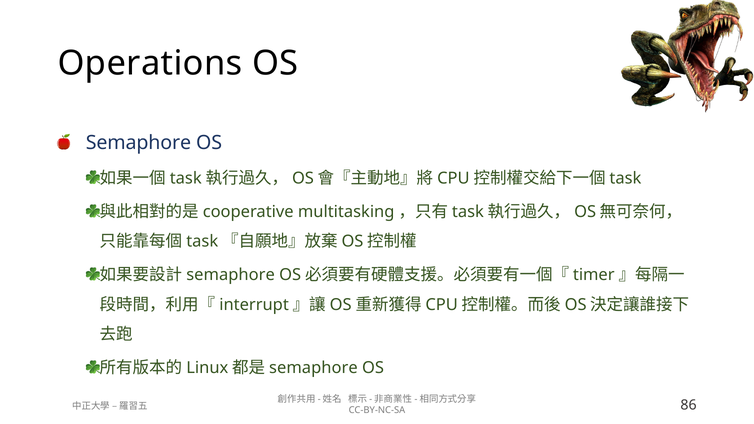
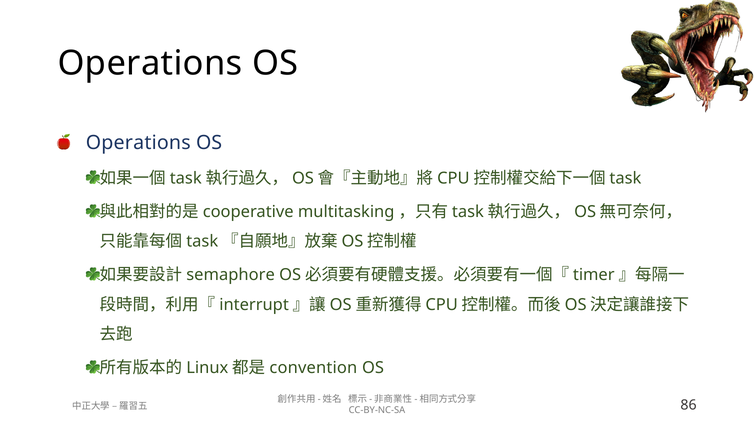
Semaphore at (138, 143): Semaphore -> Operations
semaphore at (313, 368): semaphore -> convention
